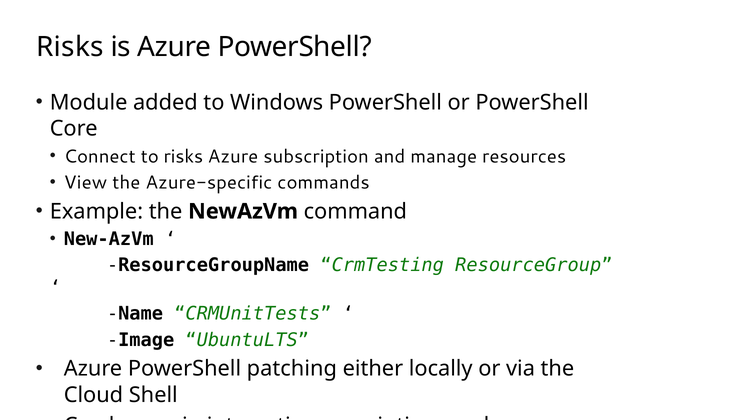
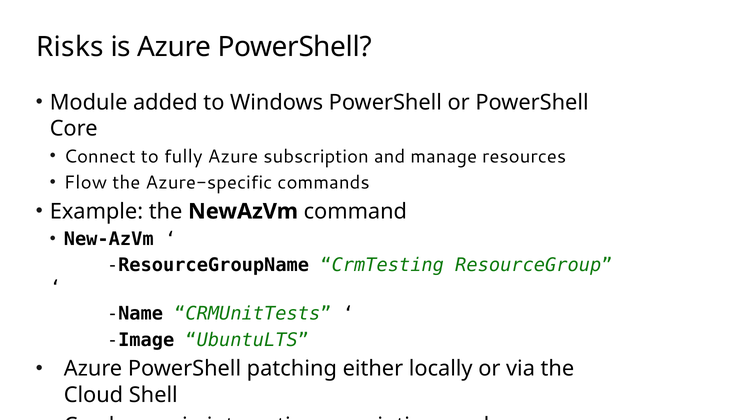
to risks: risks -> fully
View: View -> Flow
